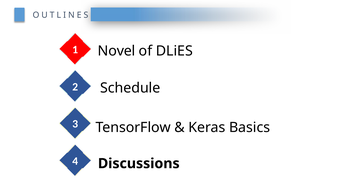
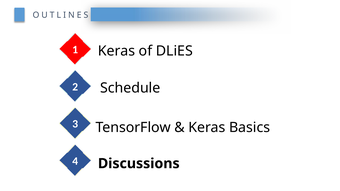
1 Novel: Novel -> Keras
